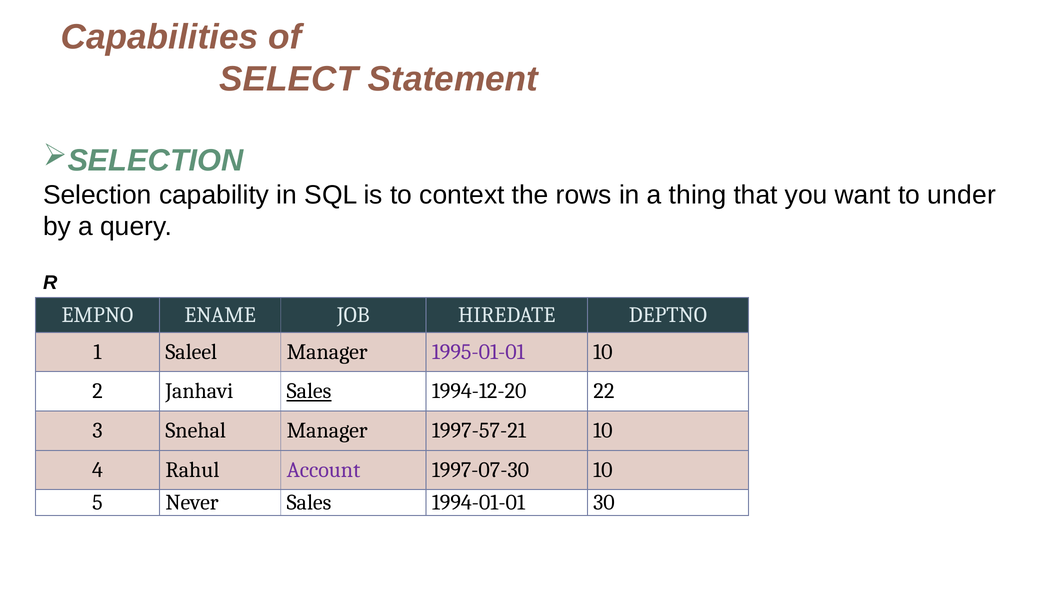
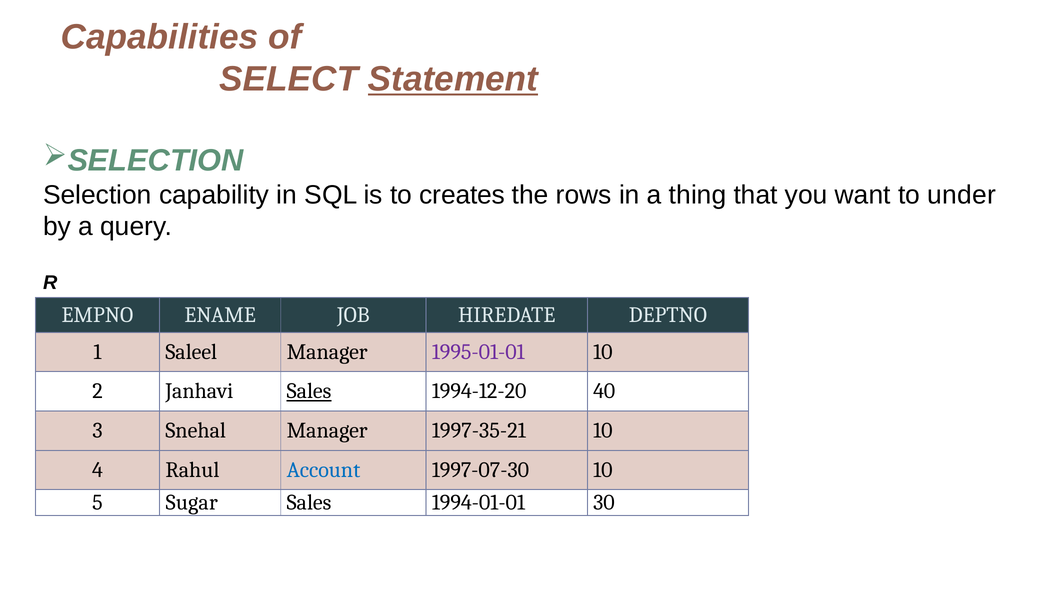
Statement underline: none -> present
context: context -> creates
22: 22 -> 40
1997-57-21: 1997-57-21 -> 1997-35-21
Account colour: purple -> blue
Never: Never -> Sugar
